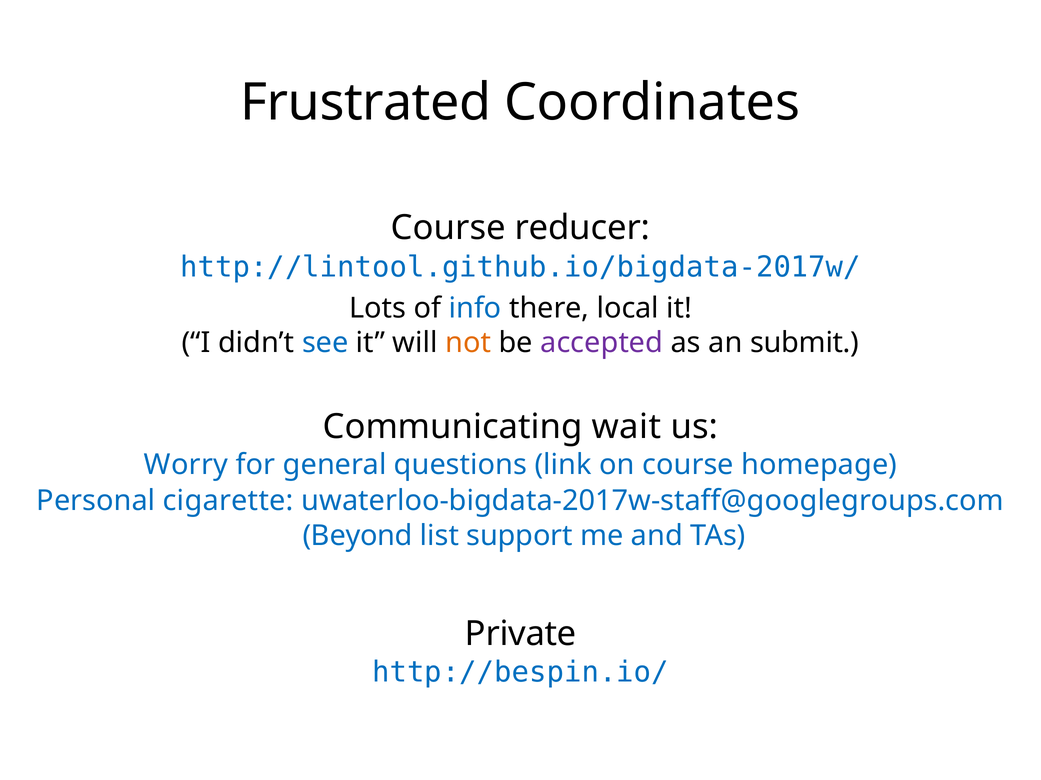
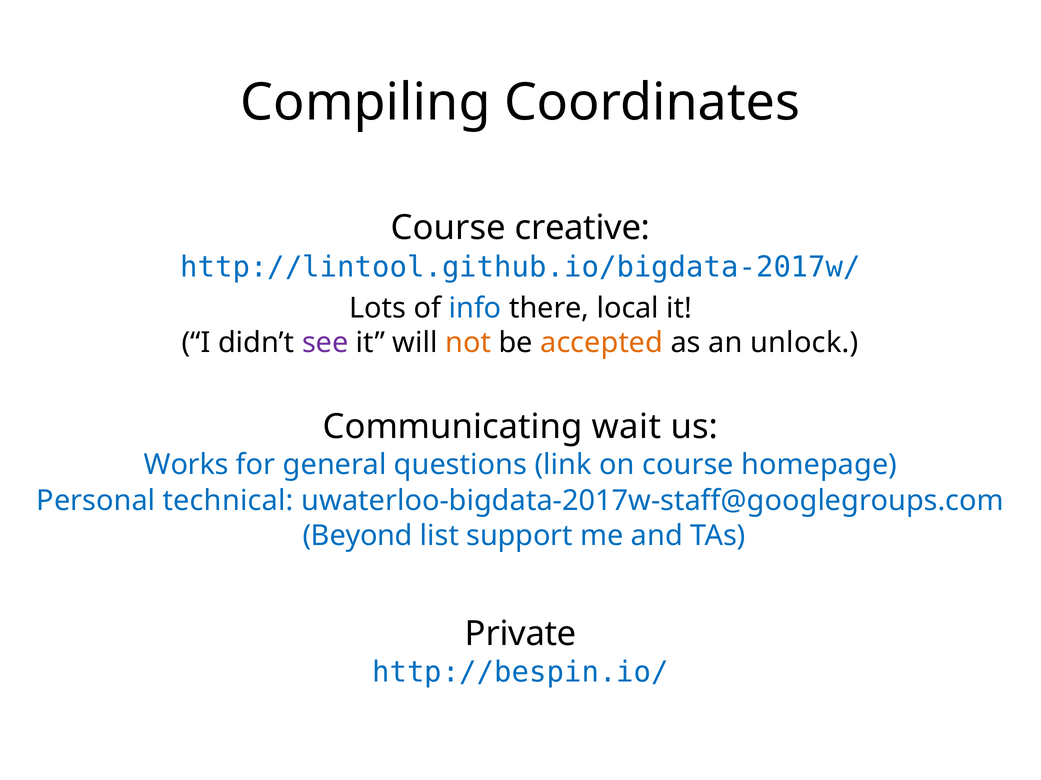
Frustrated: Frustrated -> Compiling
reducer: reducer -> creative
see colour: blue -> purple
accepted colour: purple -> orange
submit: submit -> unlock
Worry: Worry -> Works
cigarette: cigarette -> technical
